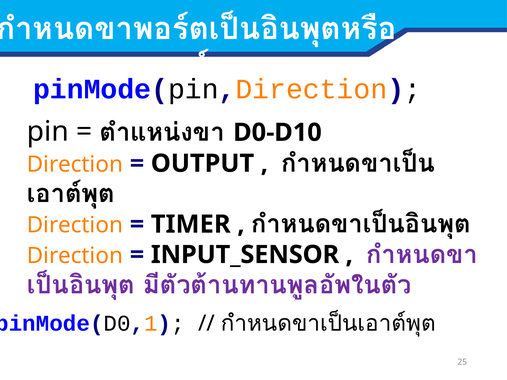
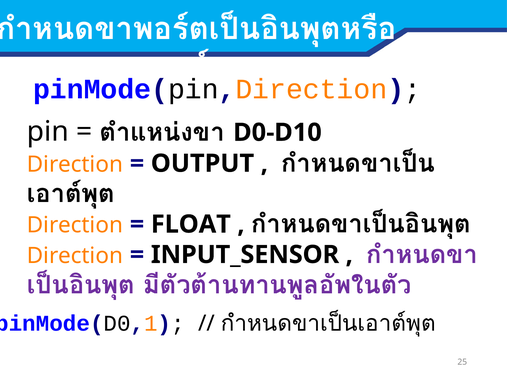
TIMER: TIMER -> FLOAT
